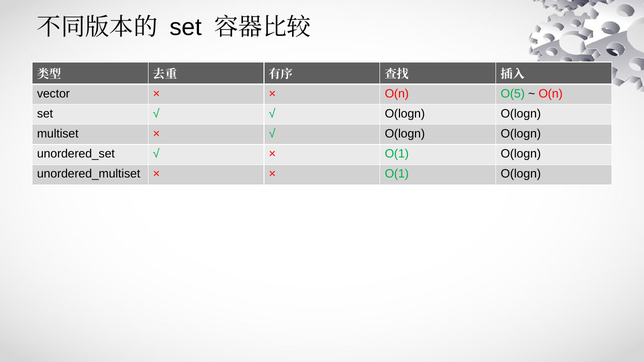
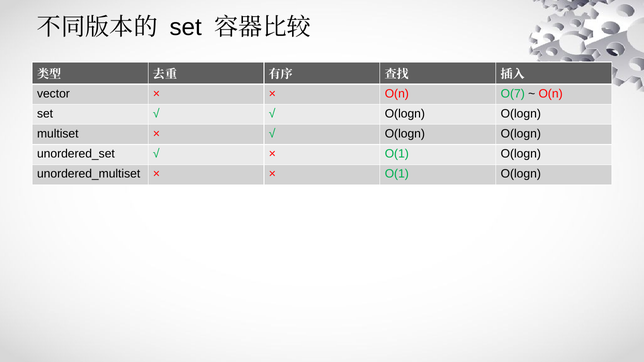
O(5: O(5 -> O(7
